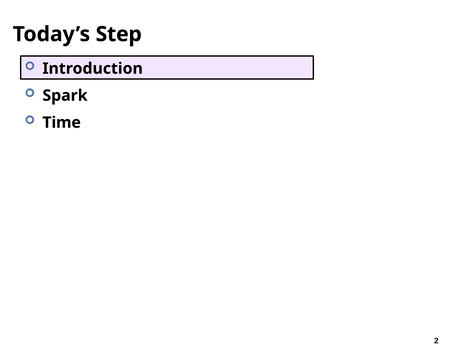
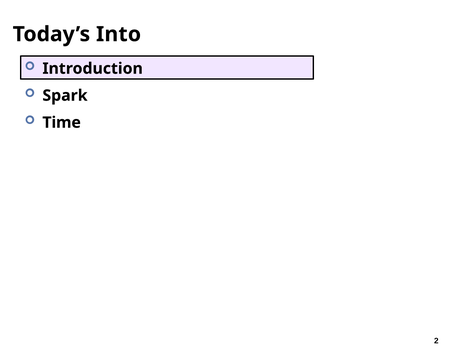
Step: Step -> Into
